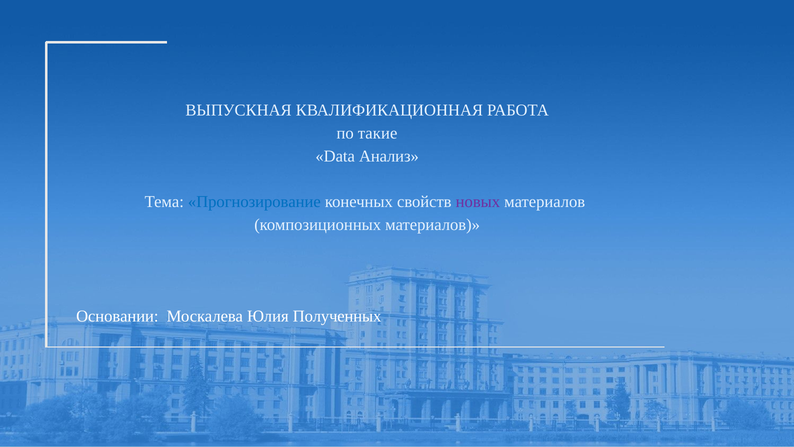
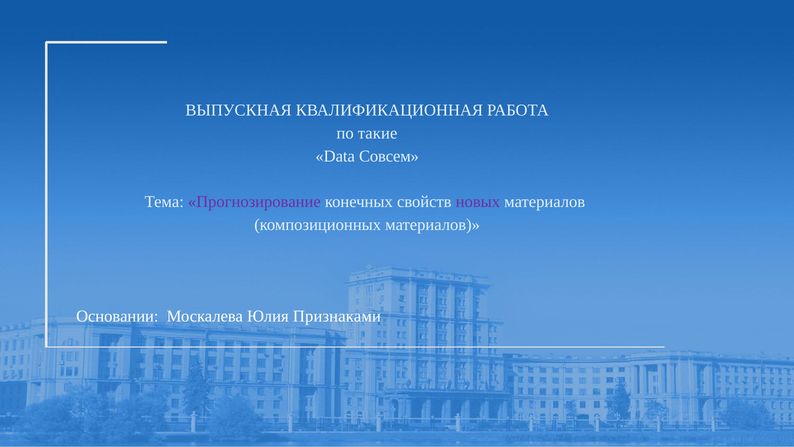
Анализ: Анализ -> Совсем
Прогнозирование colour: blue -> purple
Полученных: Полученных -> Признаками
